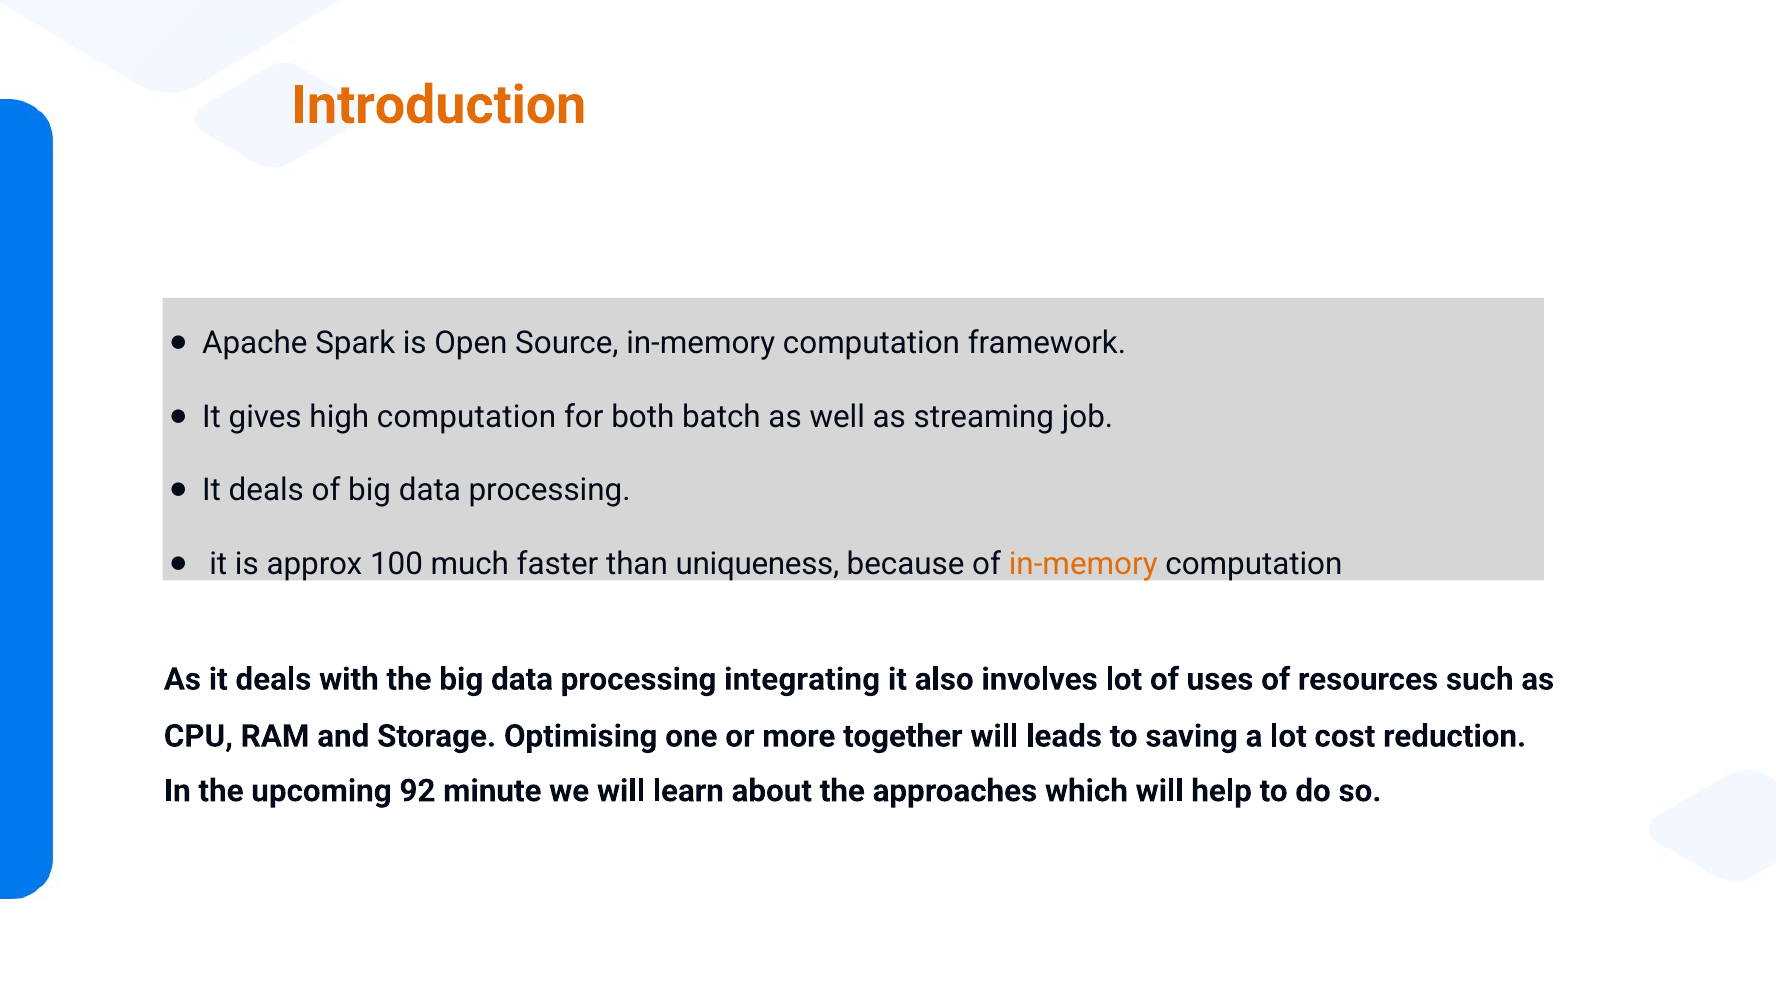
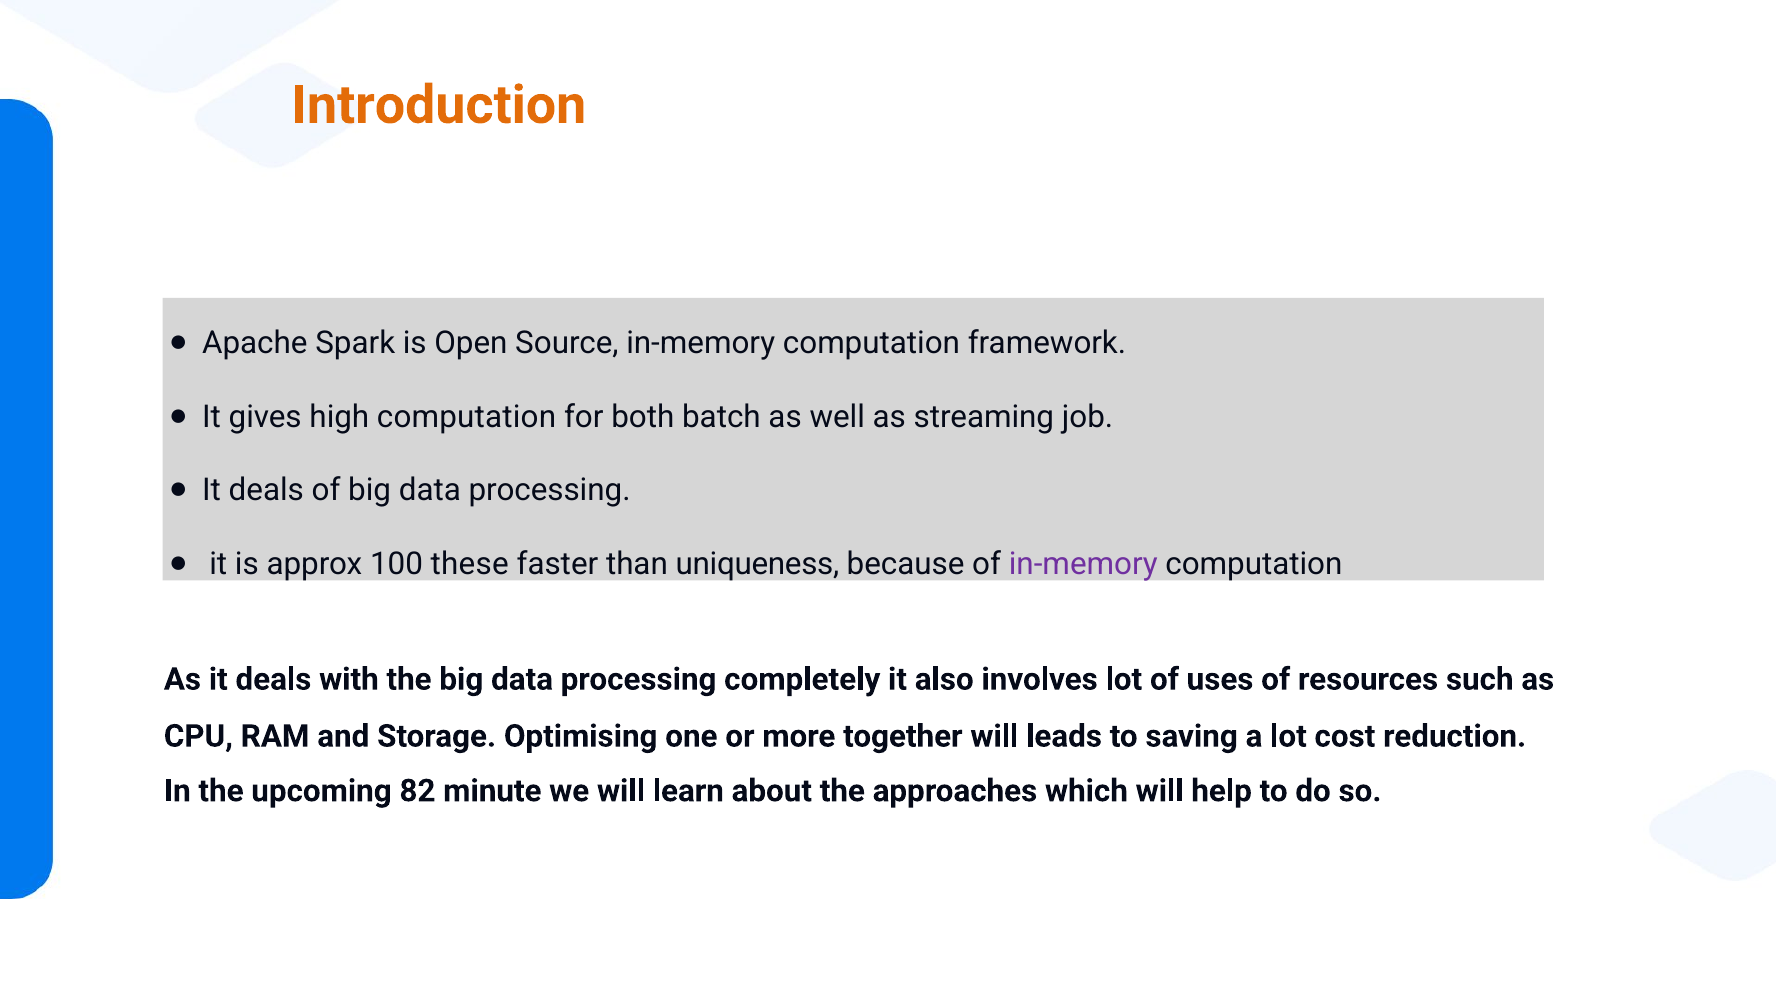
much: much -> these
in-memory at (1083, 564) colour: orange -> purple
integrating: integrating -> completely
92: 92 -> 82
